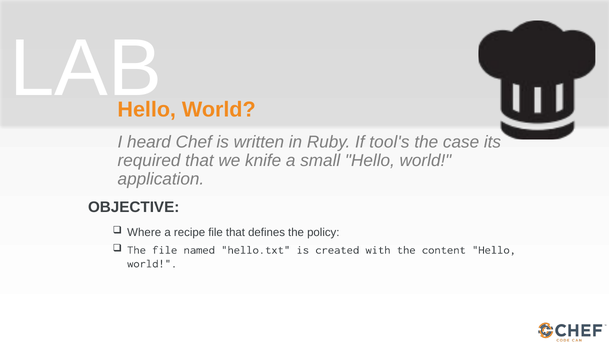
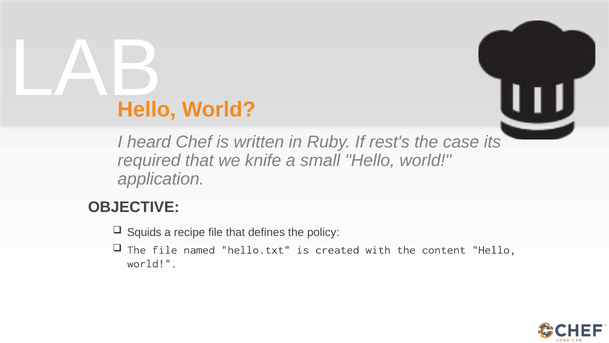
tool's: tool's -> rest's
Where: Where -> Squids
